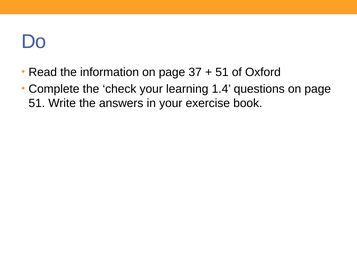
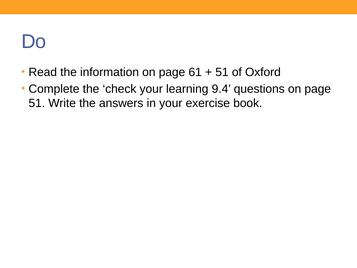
37: 37 -> 61
1.4: 1.4 -> 9.4
